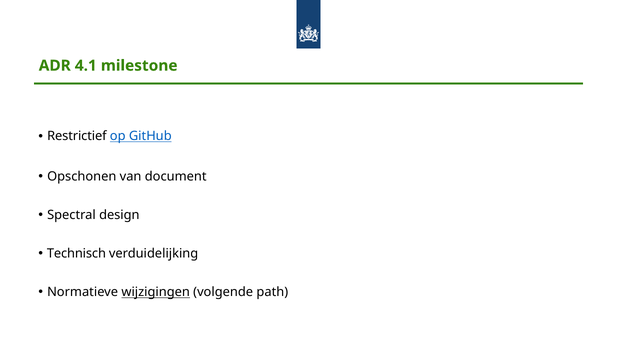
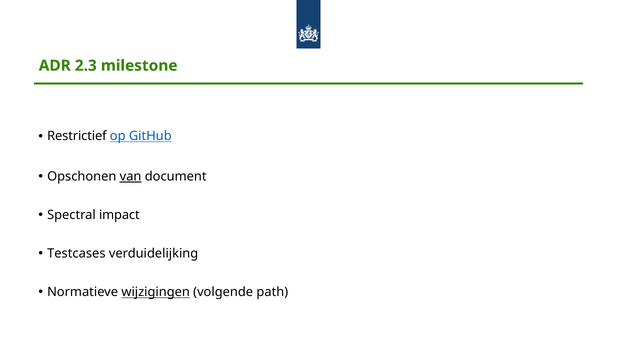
4.1: 4.1 -> 2.3
van underline: none -> present
design: design -> impact
Technisch: Technisch -> Testcases
